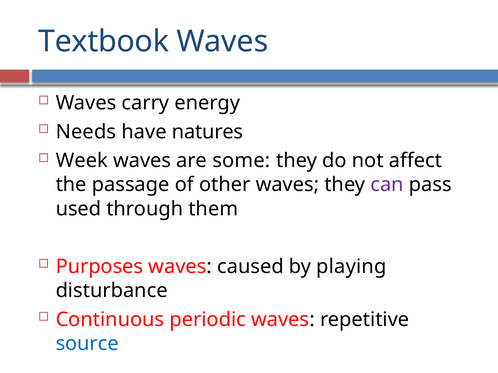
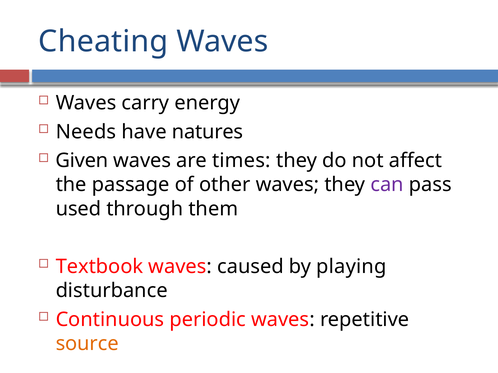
Textbook: Textbook -> Cheating
Week: Week -> Given
some: some -> times
Purposes: Purposes -> Textbook
source colour: blue -> orange
